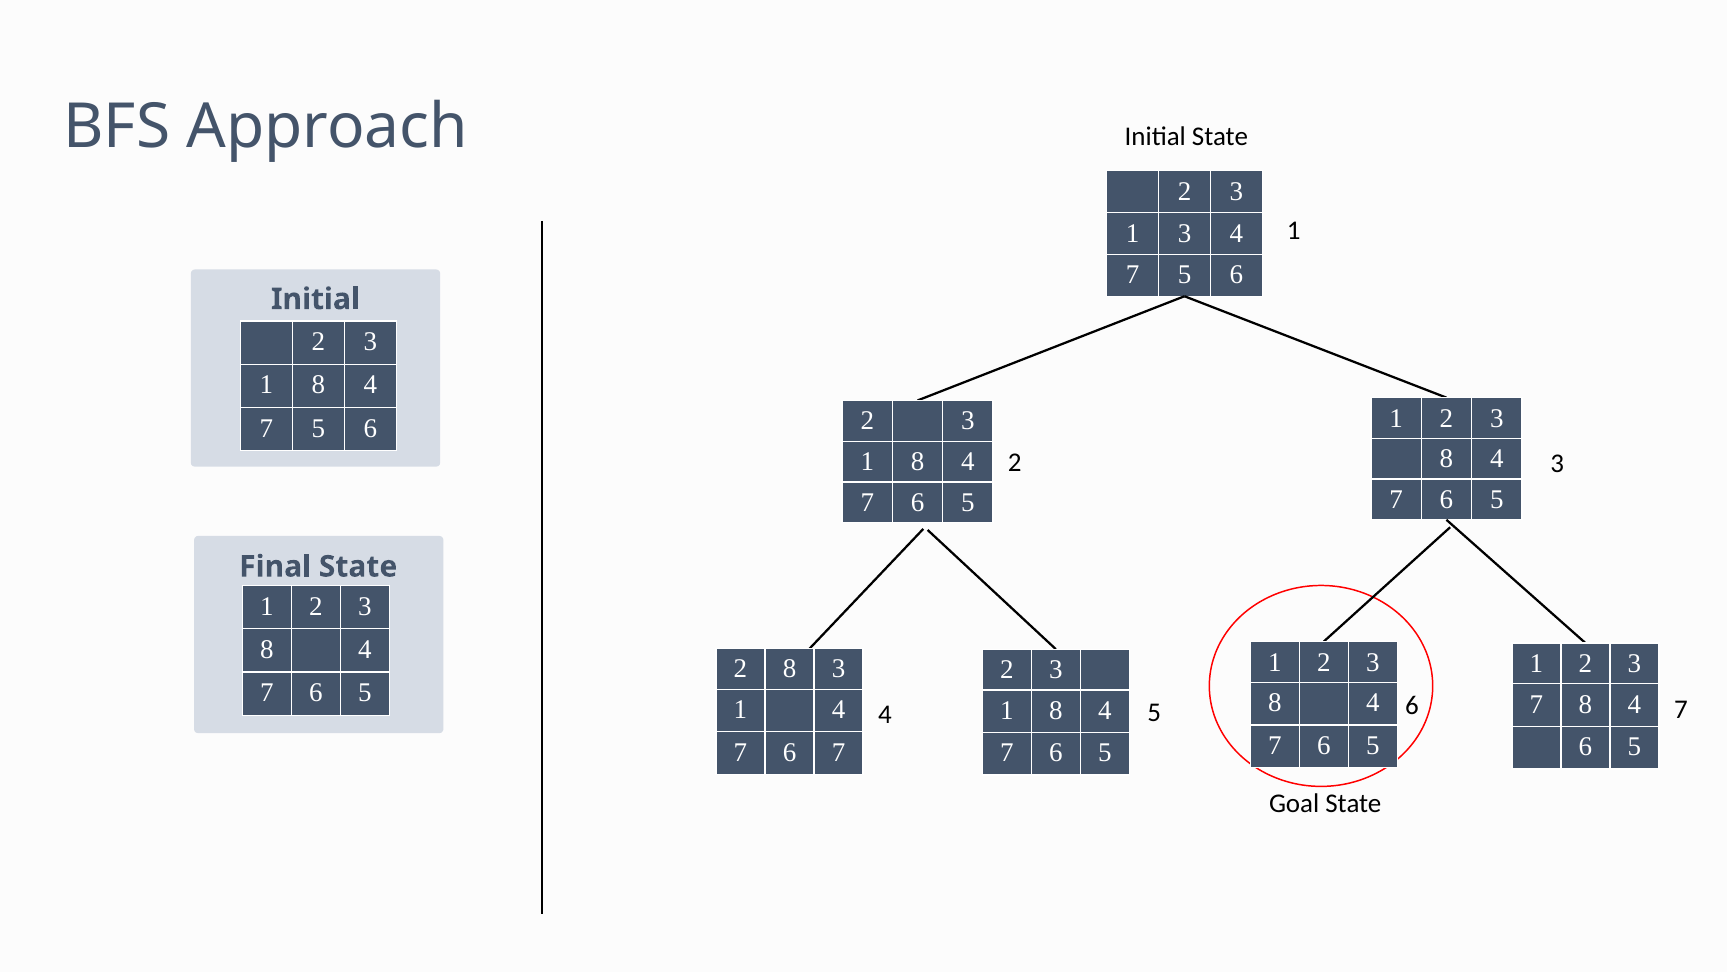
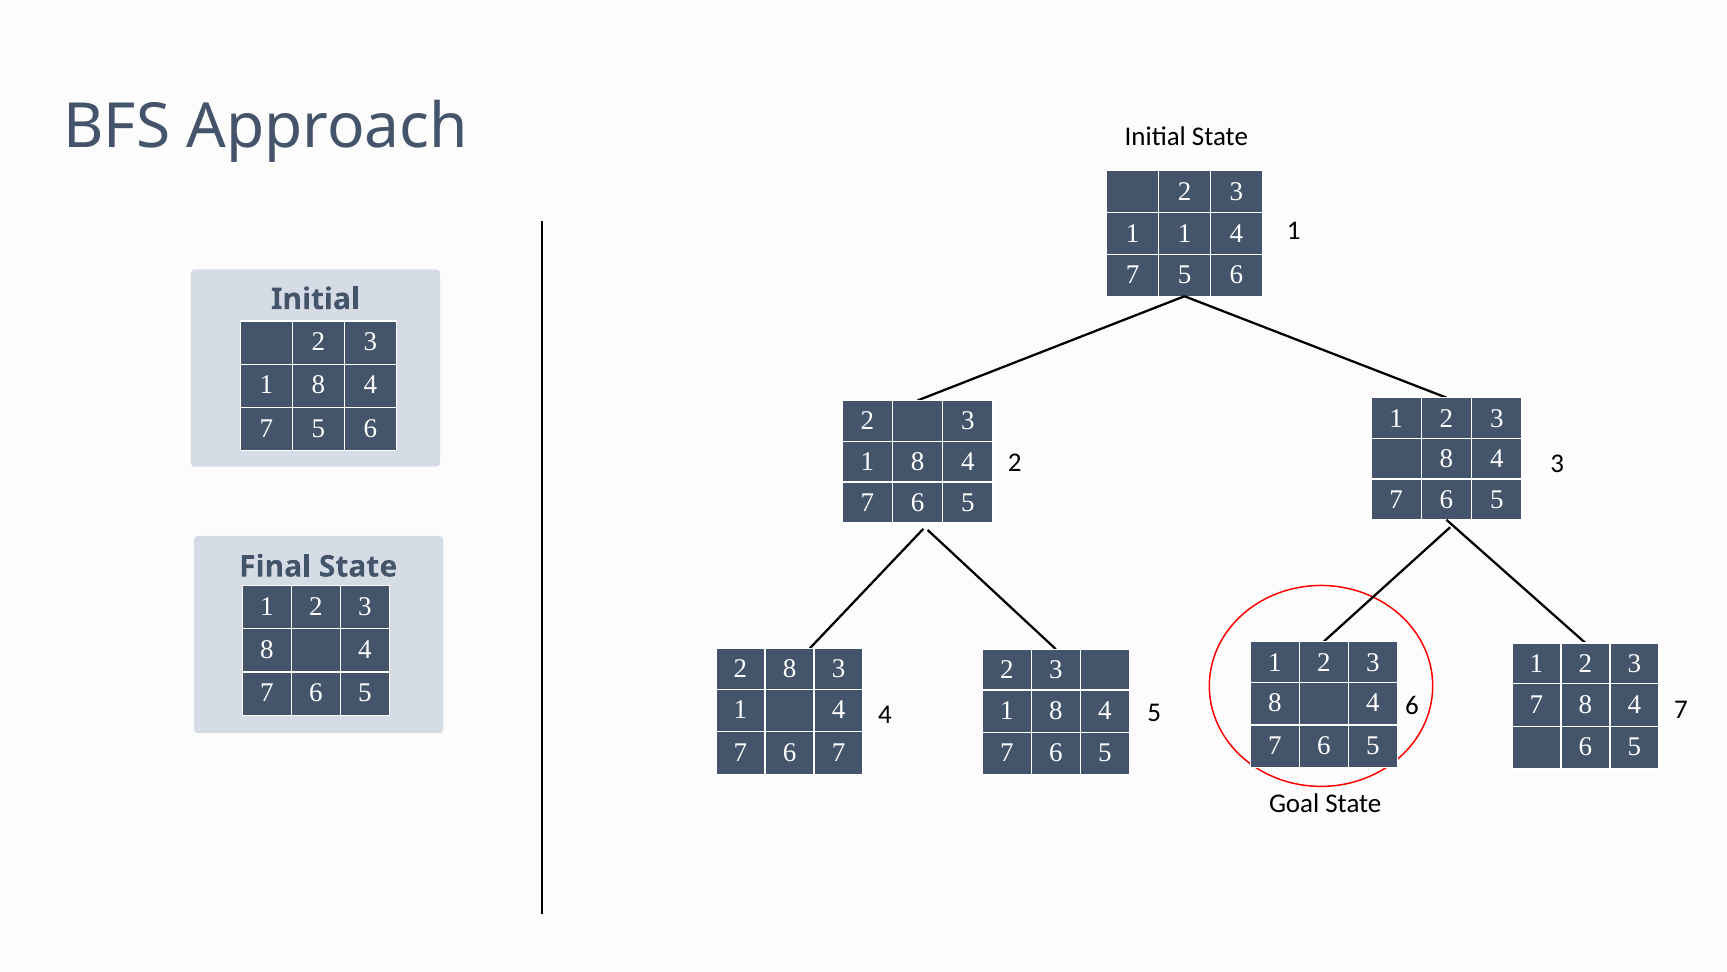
1 3: 3 -> 1
